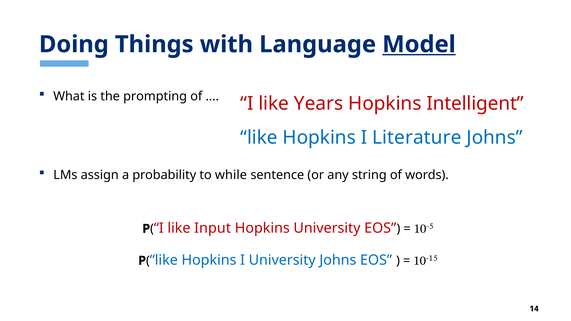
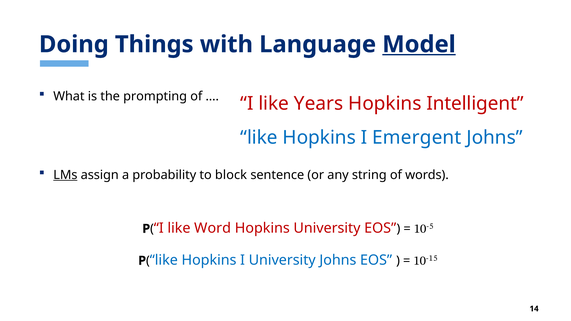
Literature: Literature -> Emergent
LMs underline: none -> present
while: while -> block
Input: Input -> Word
